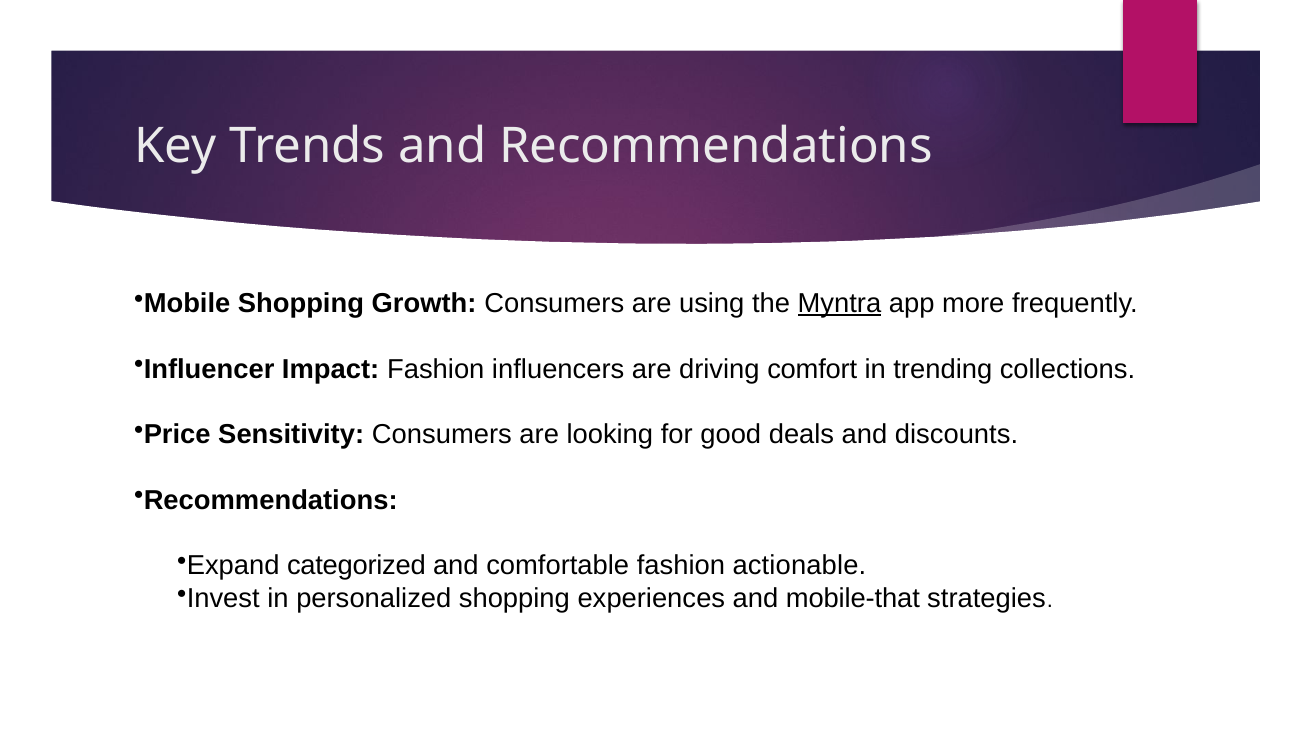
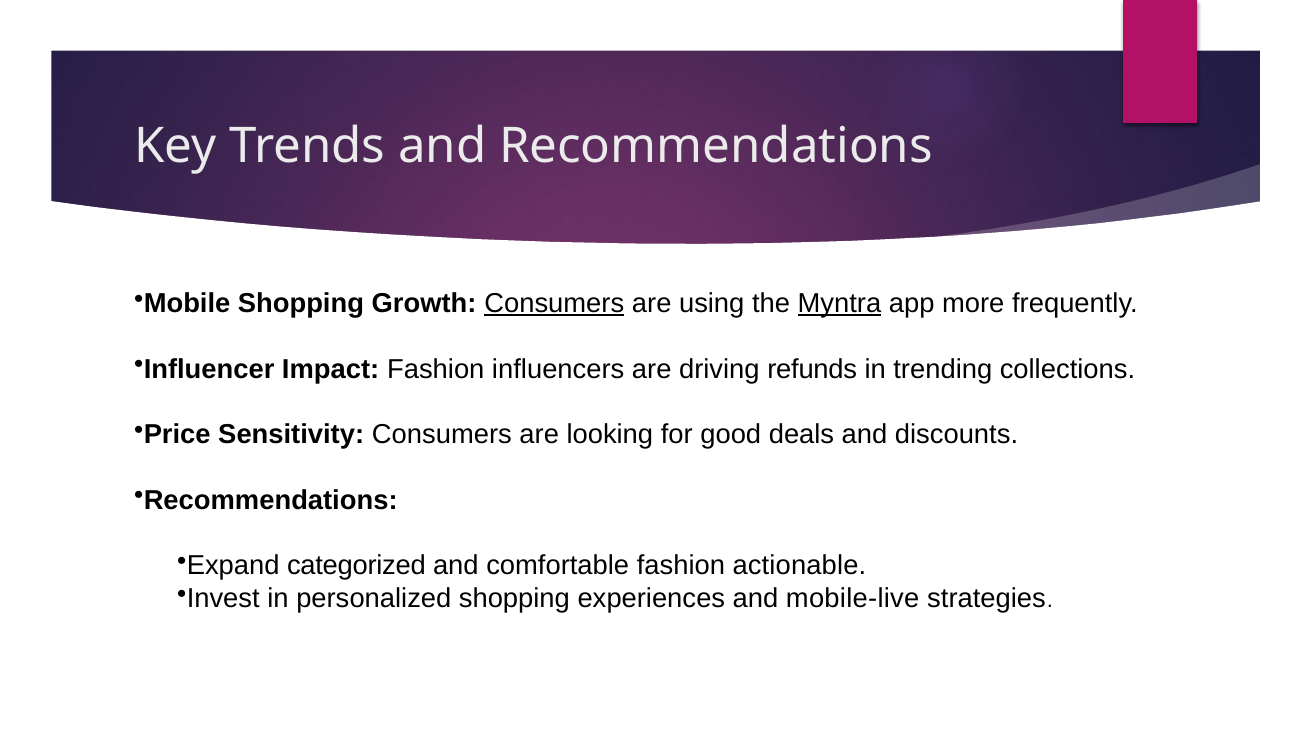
Consumers at (554, 303) underline: none -> present
comfort: comfort -> refunds
mobile-that: mobile-that -> mobile-live
